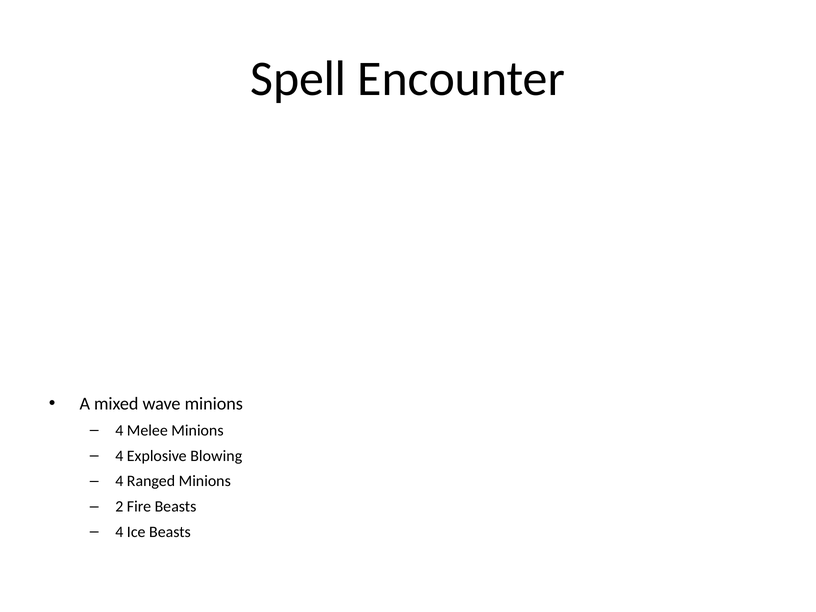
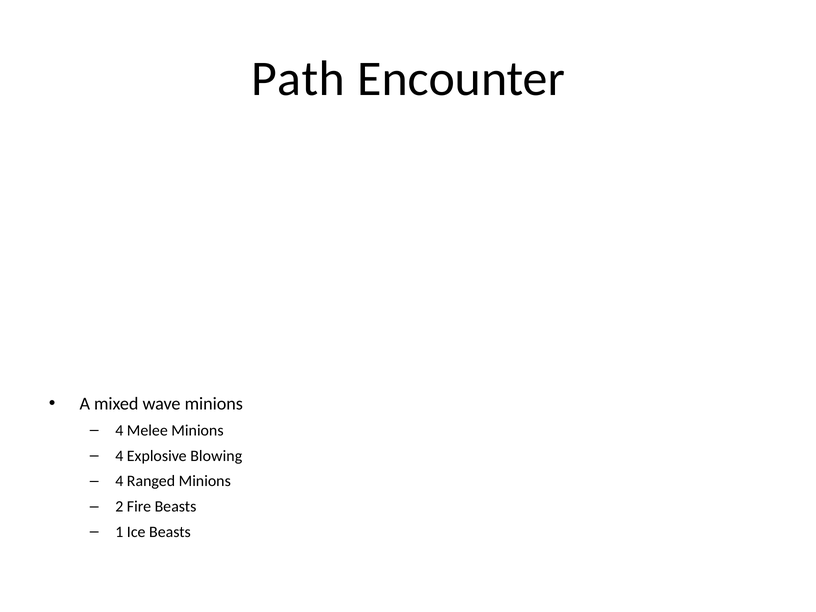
Spell: Spell -> Path
4 at (119, 532): 4 -> 1
